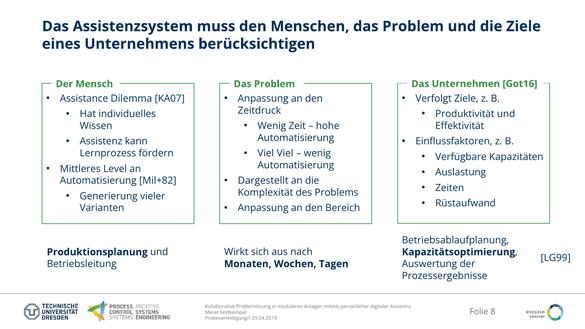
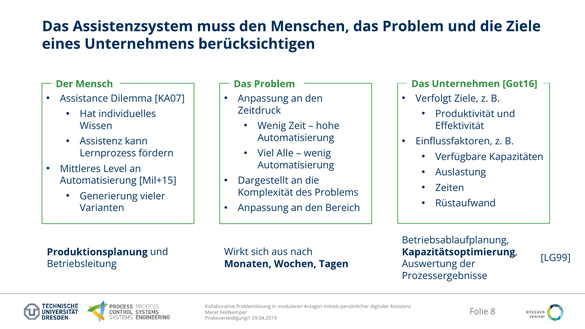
Viel Viel: Viel -> Alle
Mil+82: Mil+82 -> Mil+15
